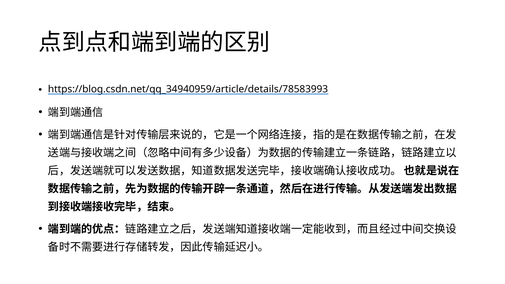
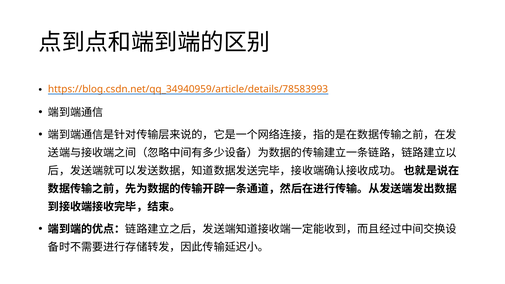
https://blog.csdn.net/qq_34940959/article/details/78583993 colour: black -> orange
